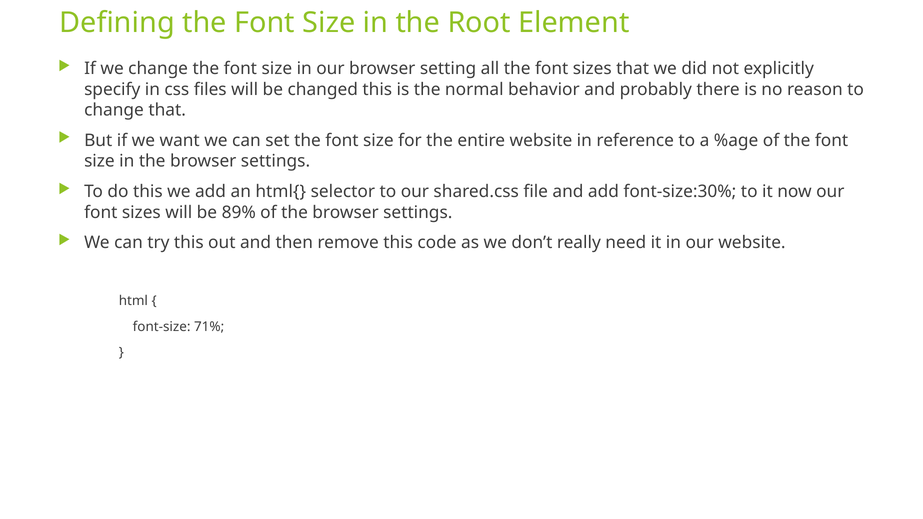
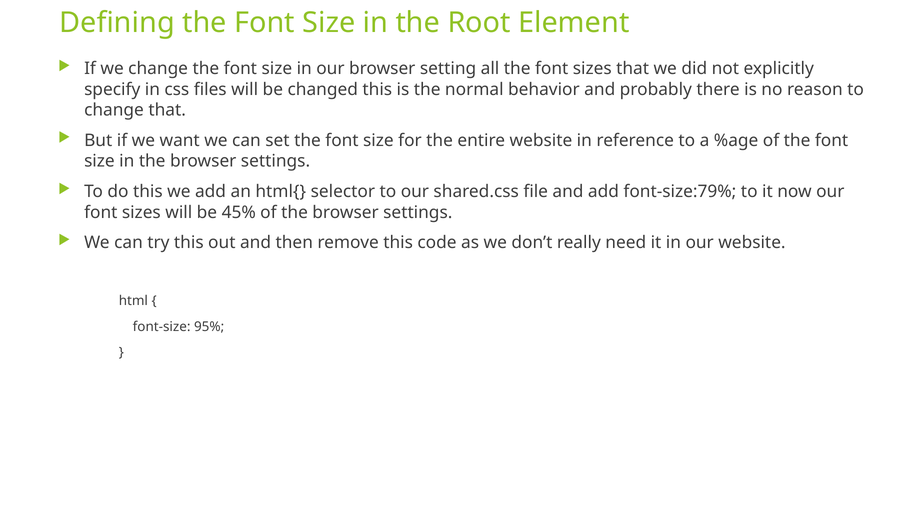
font-size:30%: font-size:30% -> font-size:79%
89%: 89% -> 45%
71%: 71% -> 95%
